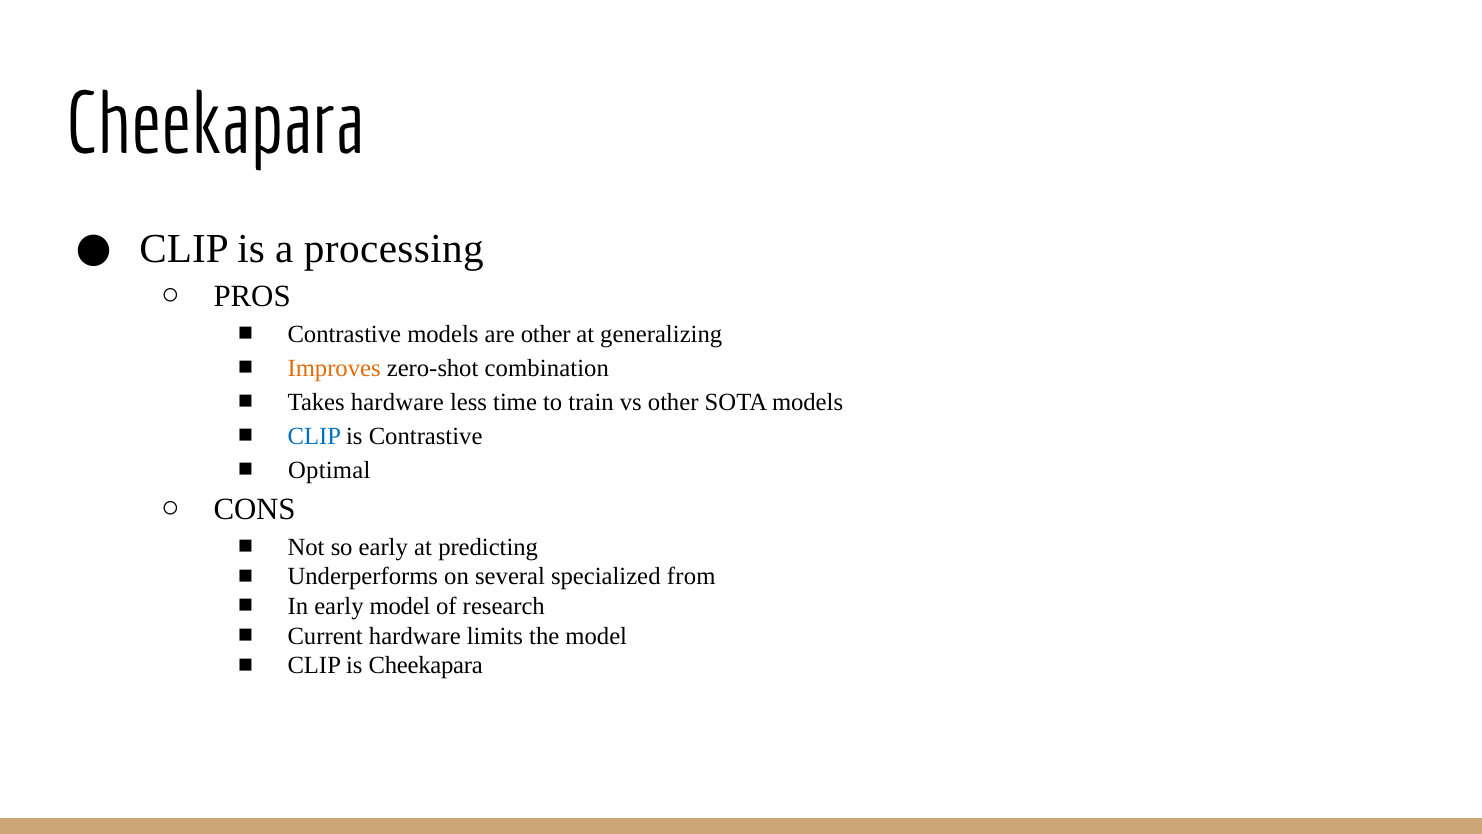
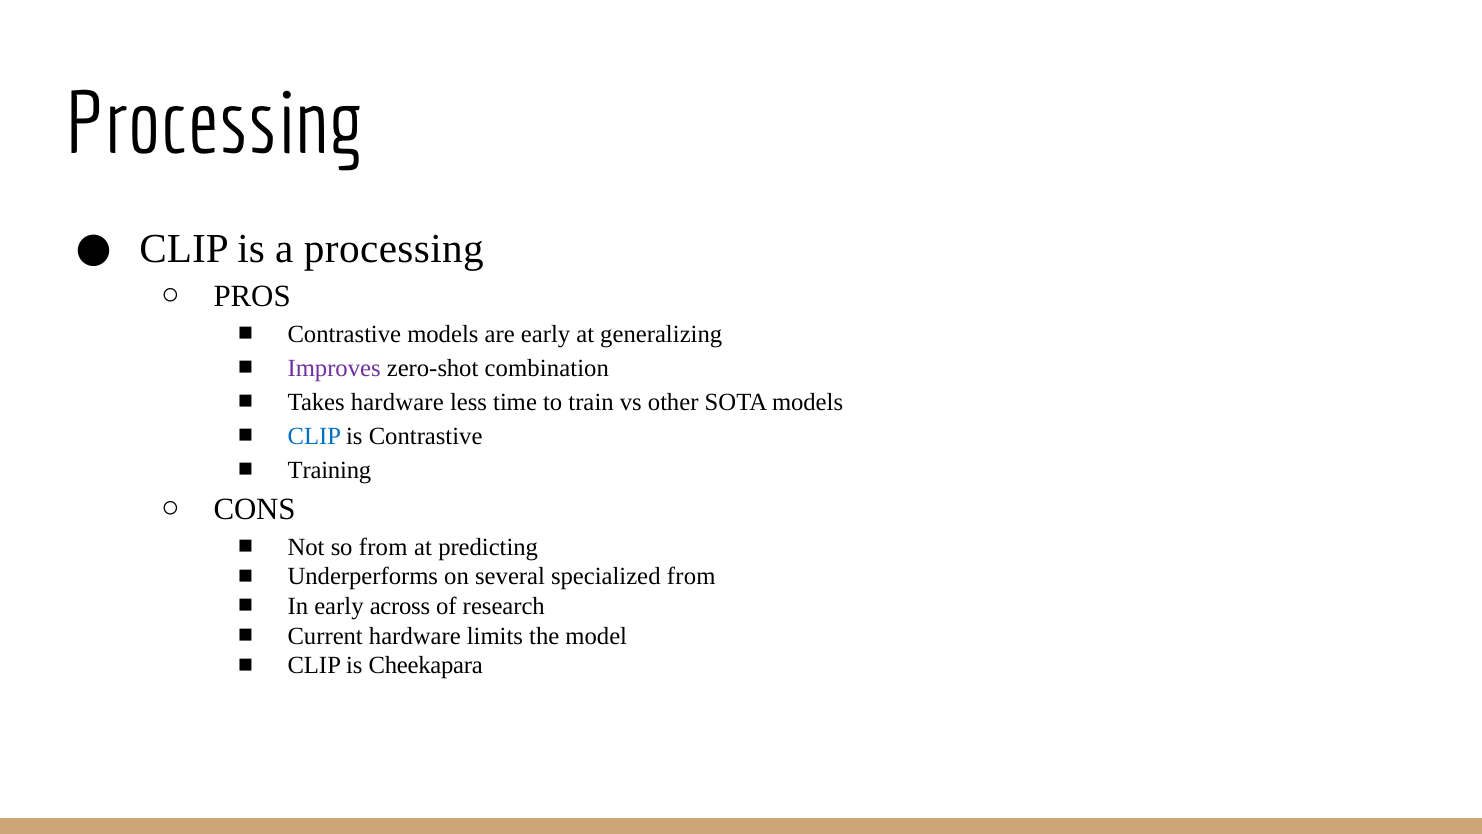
Cheekapara at (215, 125): Cheekapara -> Processing
are other: other -> early
Improves colour: orange -> purple
Optimal: Optimal -> Training
so early: early -> from
early model: model -> across
